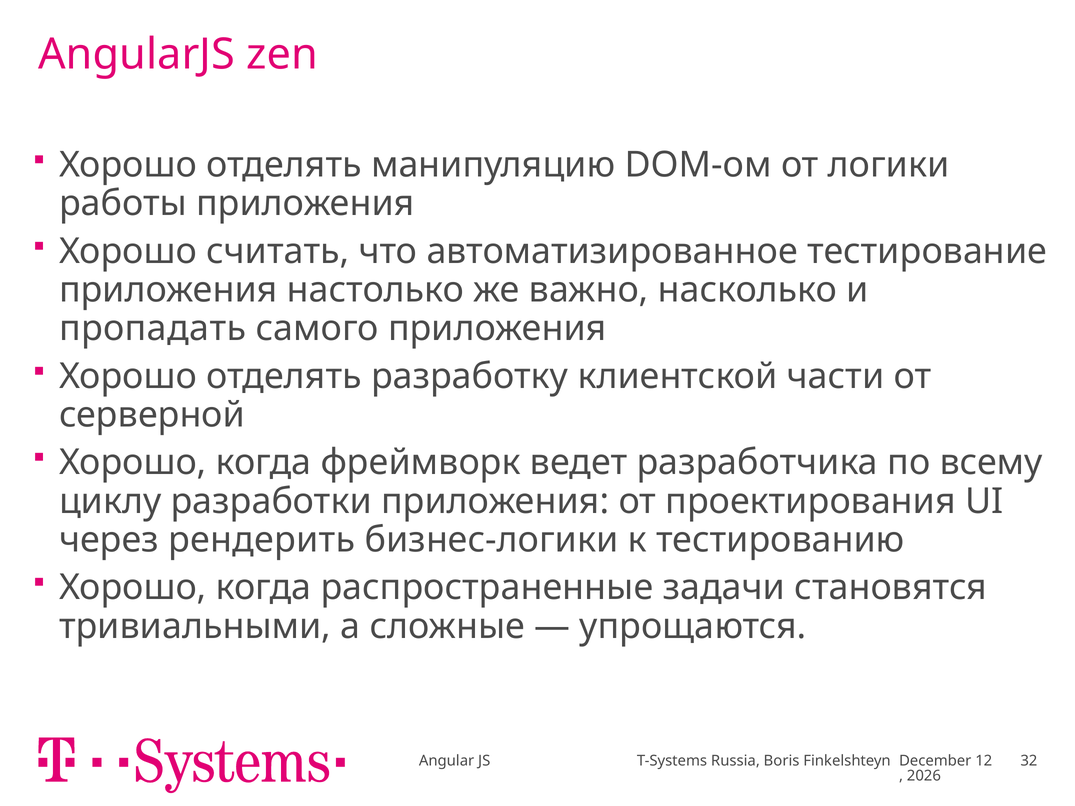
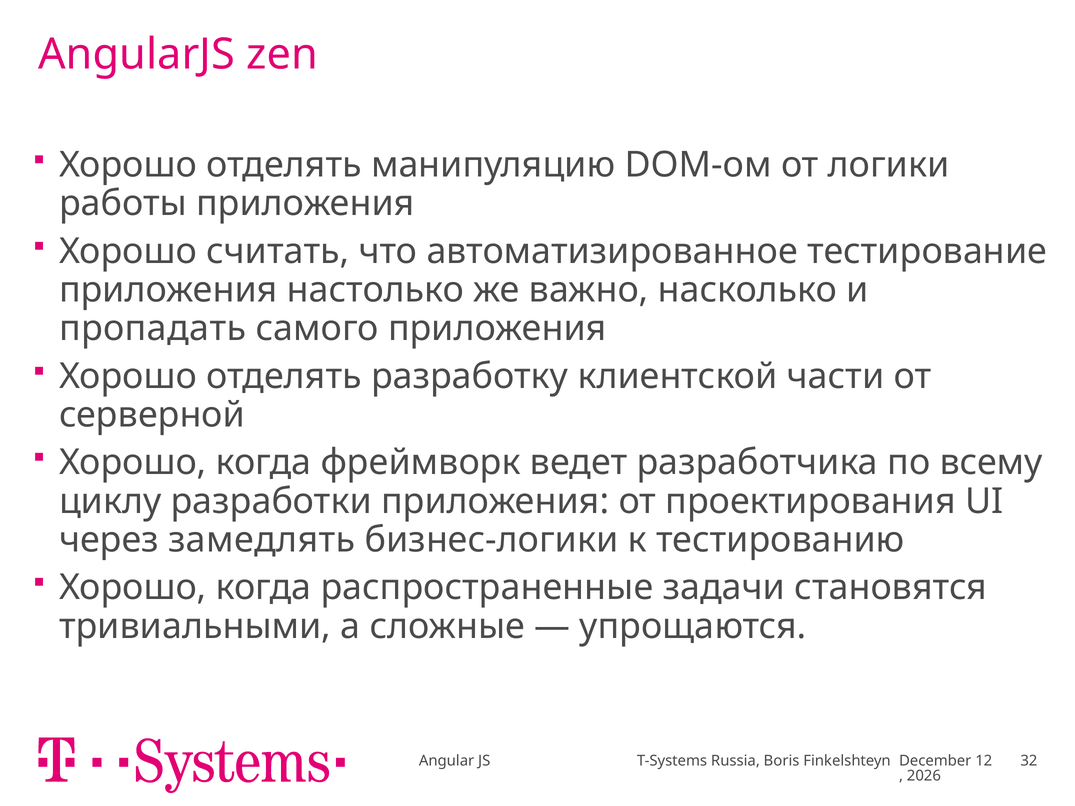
рендерить: рендерить -> замедлять
